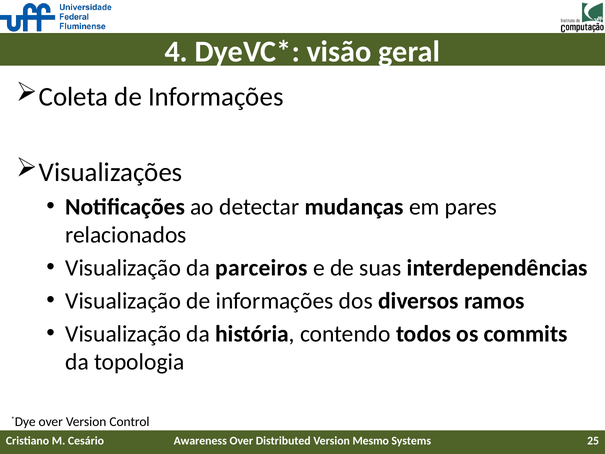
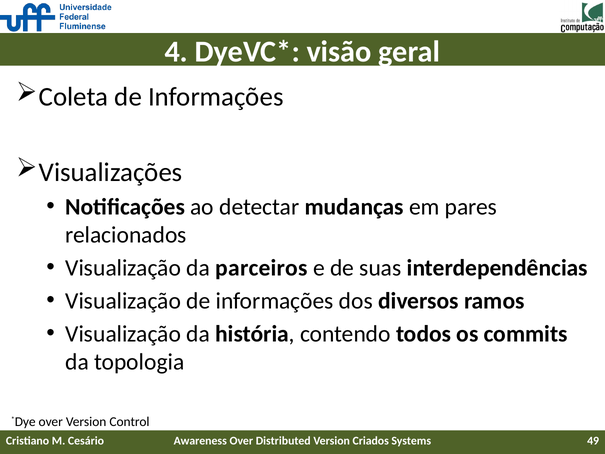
Mesmo: Mesmo -> Criados
25: 25 -> 49
